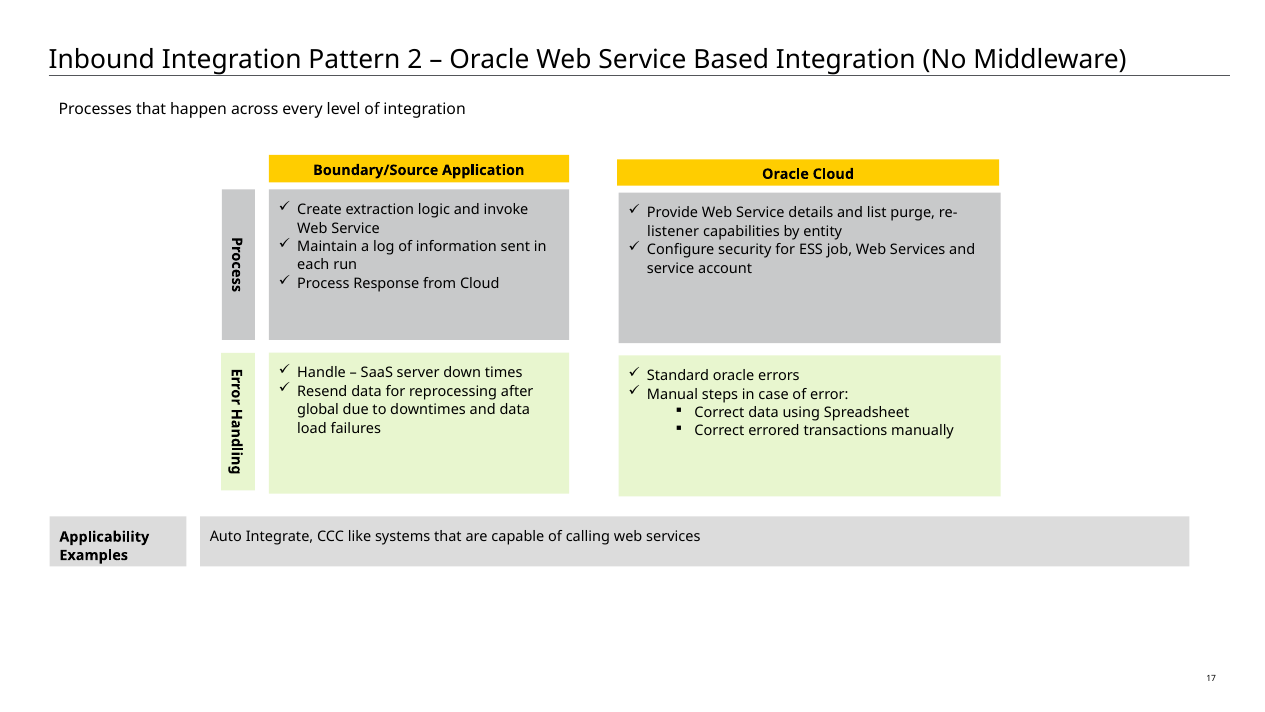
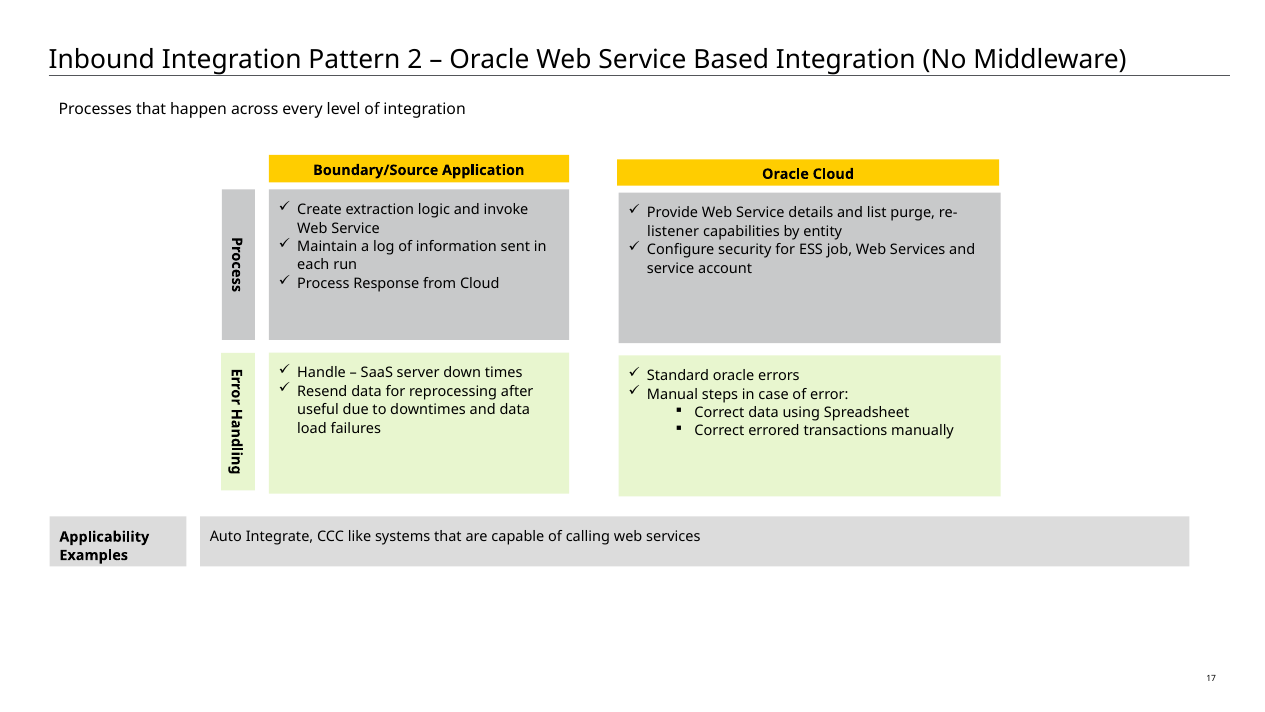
global: global -> useful
